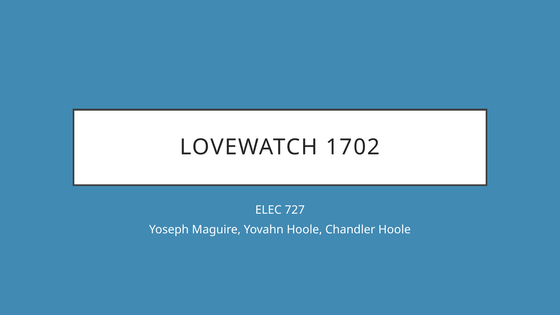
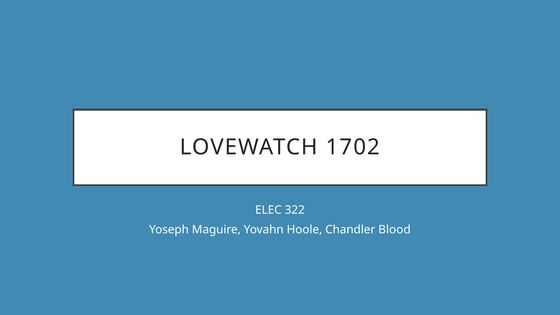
727: 727 -> 322
Chandler Hoole: Hoole -> Blood
